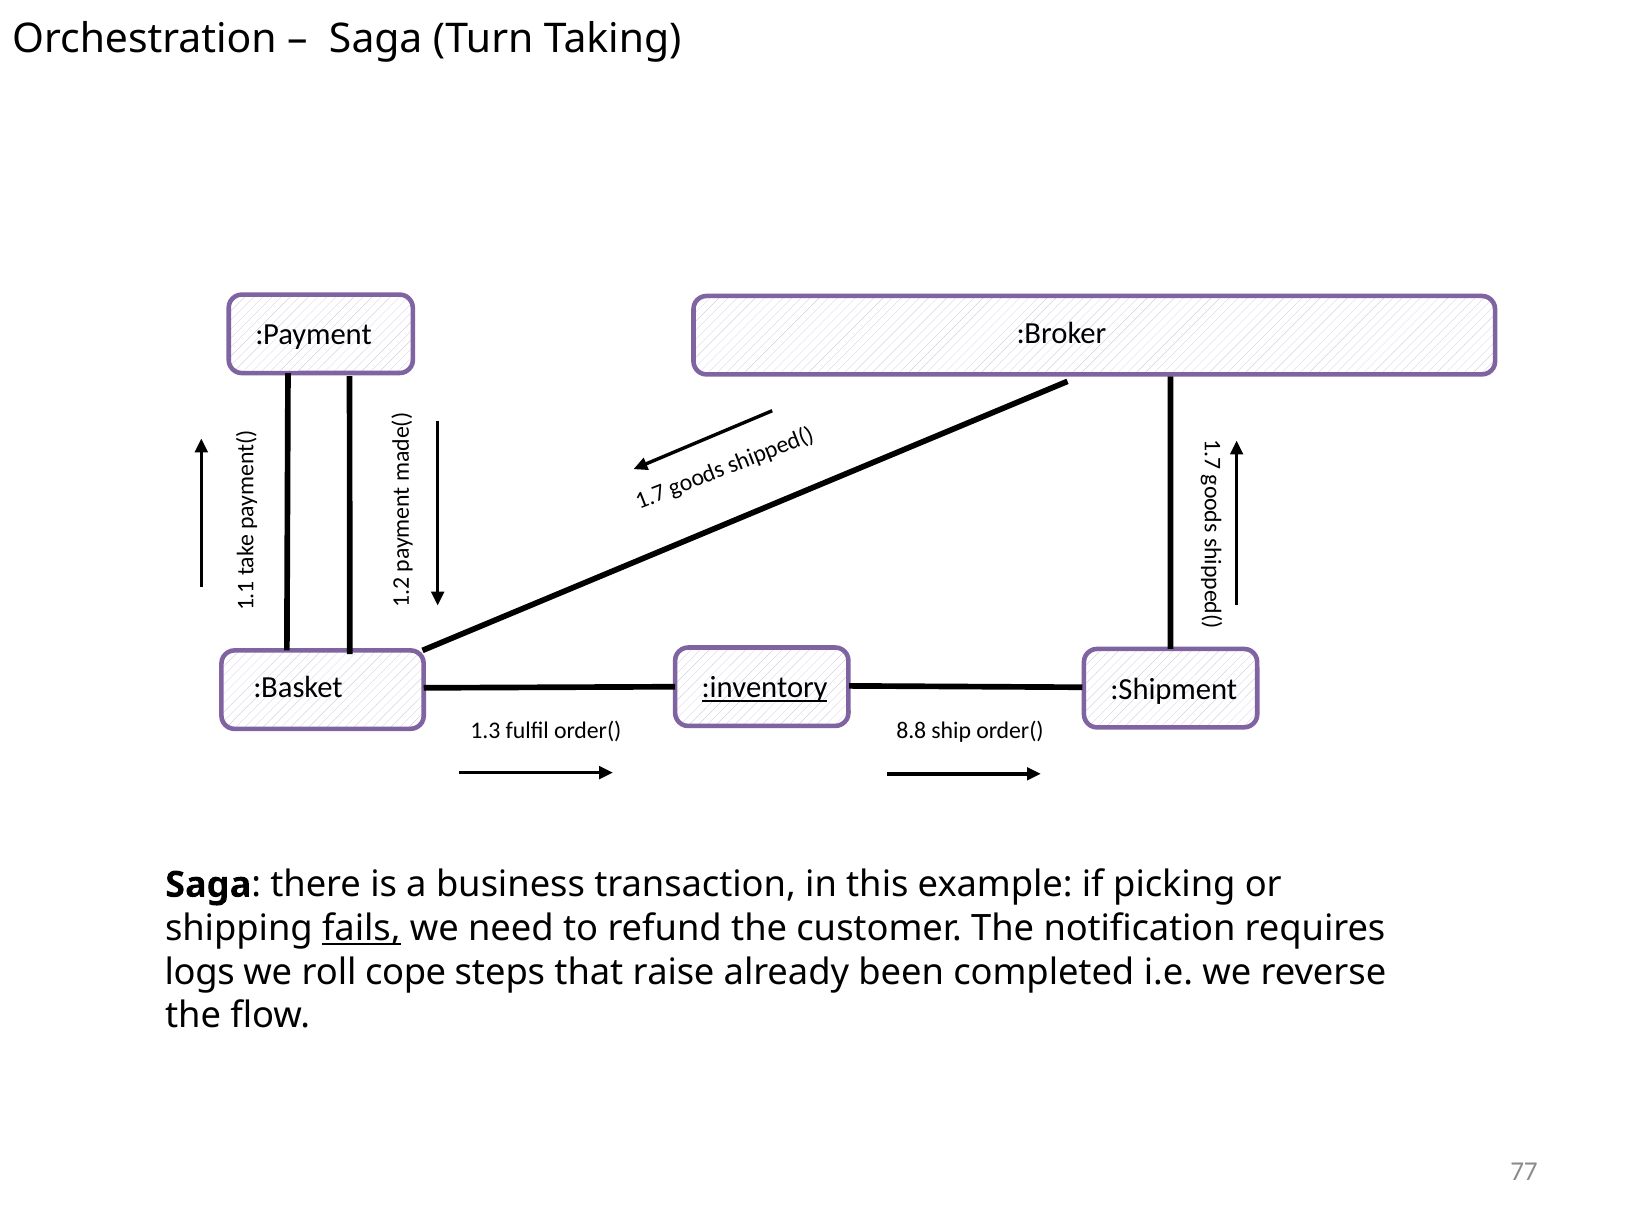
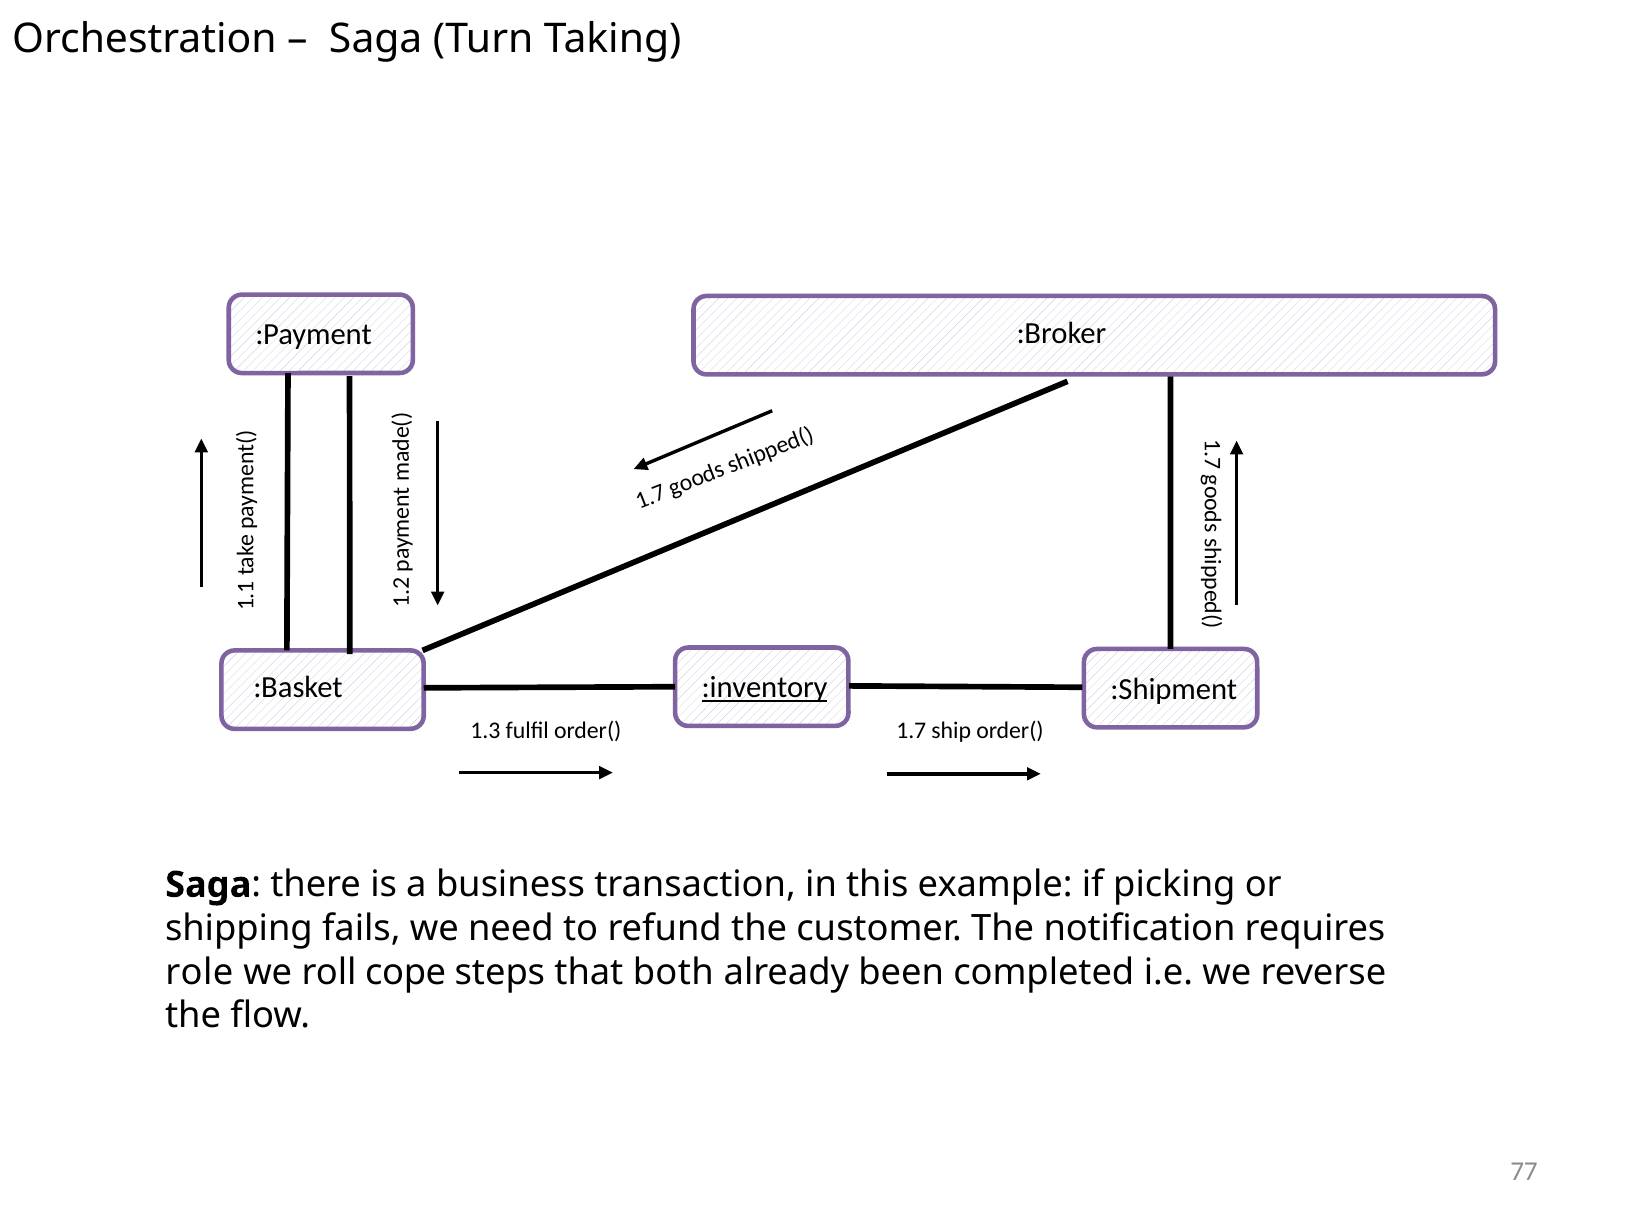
8.8 at (911, 730): 8.8 -> 1.7
fails underline: present -> none
logs: logs -> role
raise: raise -> both
